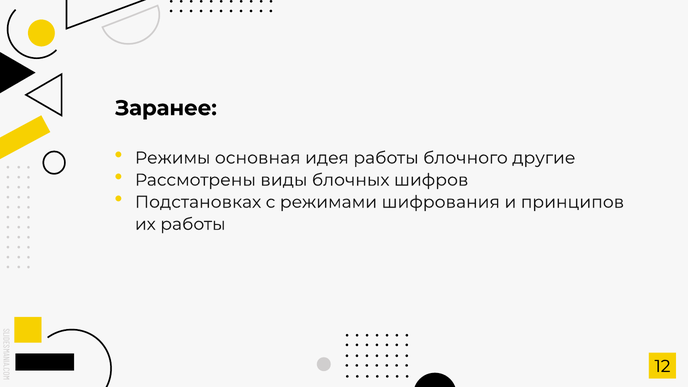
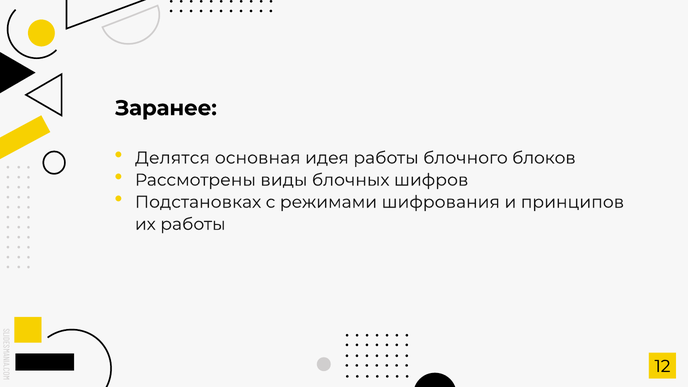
Режимы: Режимы -> Делятся
другие: другие -> блоков
